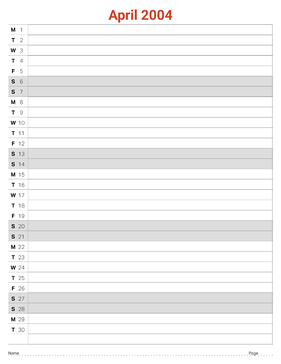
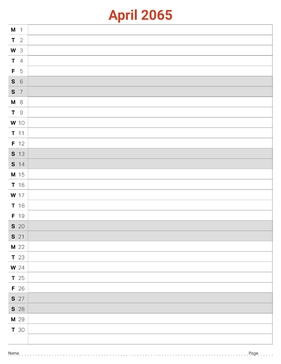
2004: 2004 -> 2065
